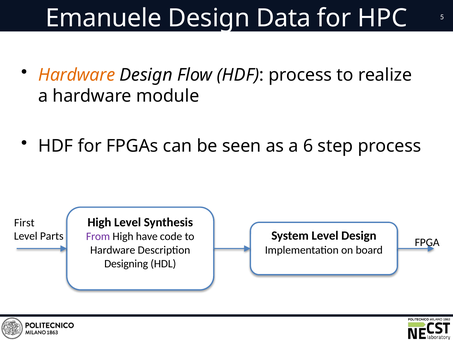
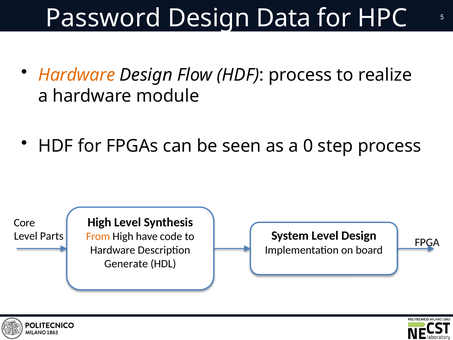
Emanuele: Emanuele -> Password
6: 6 -> 0
First: First -> Core
From colour: purple -> orange
Designing: Designing -> Generate
